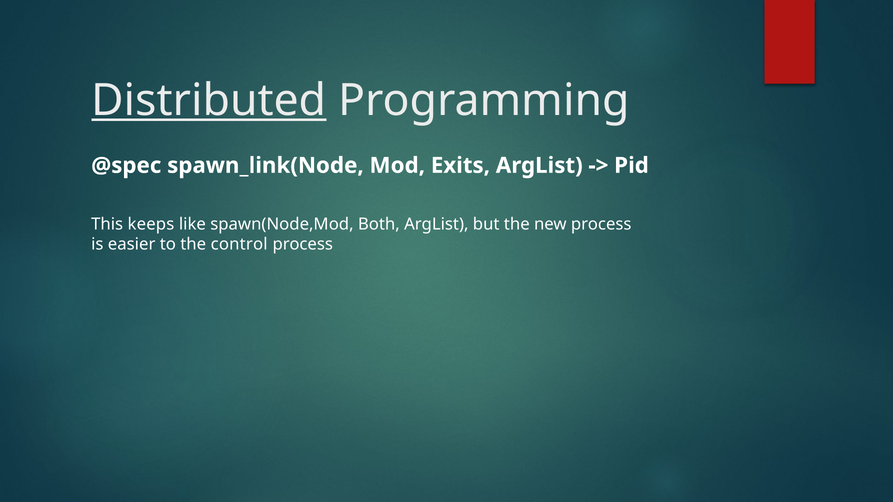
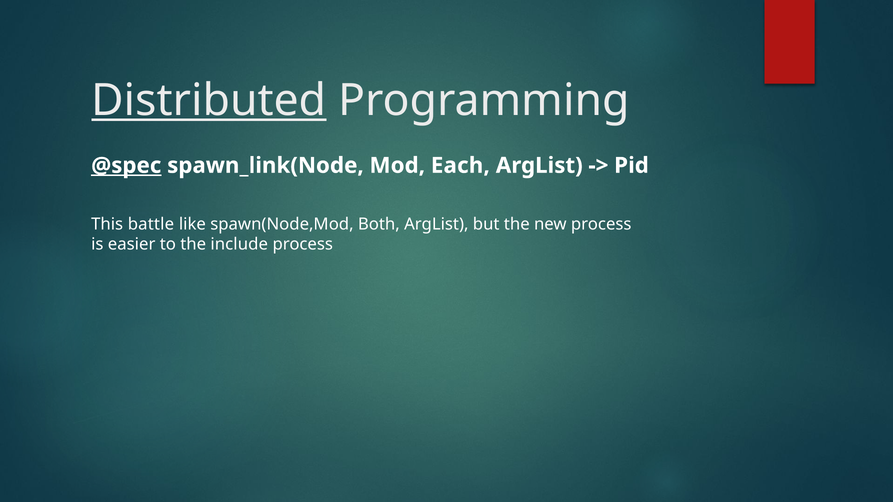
@spec underline: none -> present
Exits: Exits -> Each
keeps: keeps -> battle
control: control -> include
